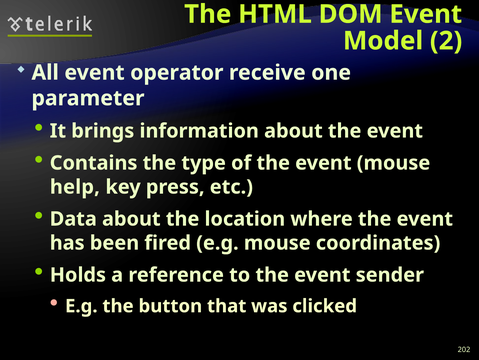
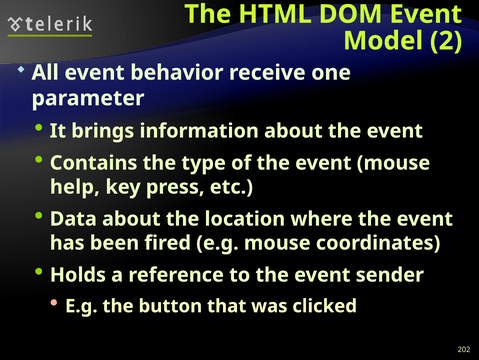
operator: operator -> behavior
